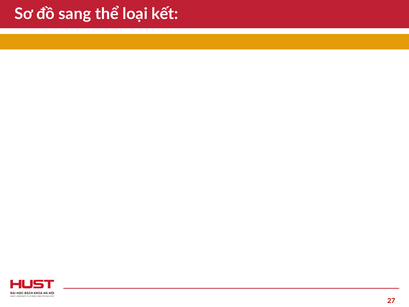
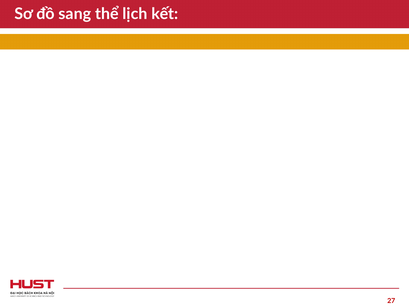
loại: loại -> lịch
